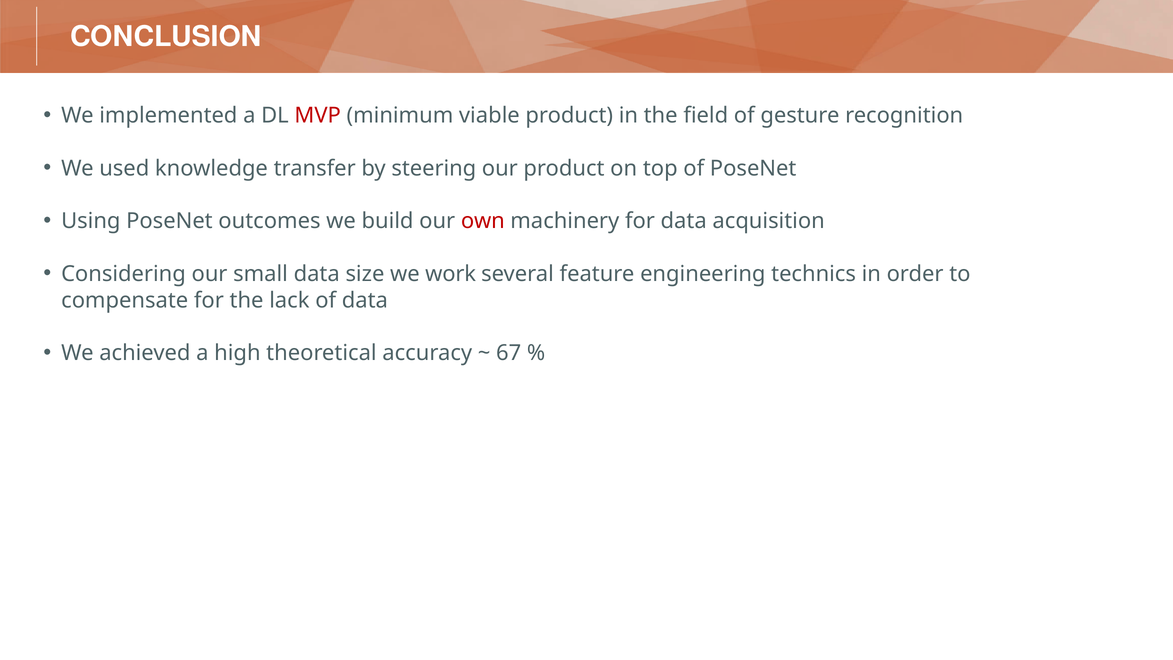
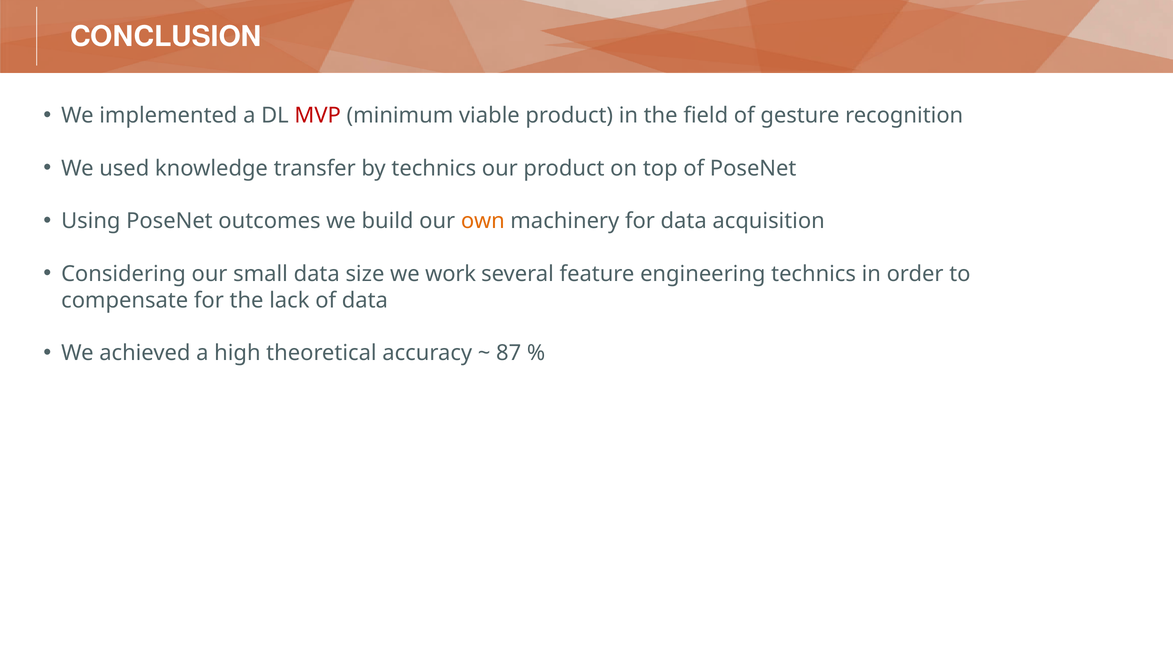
by steering: steering -> technics
own colour: red -> orange
67: 67 -> 87
